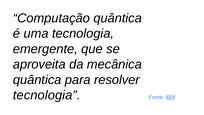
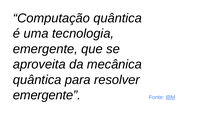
tecnologia at (47, 95): tecnologia -> emergente
